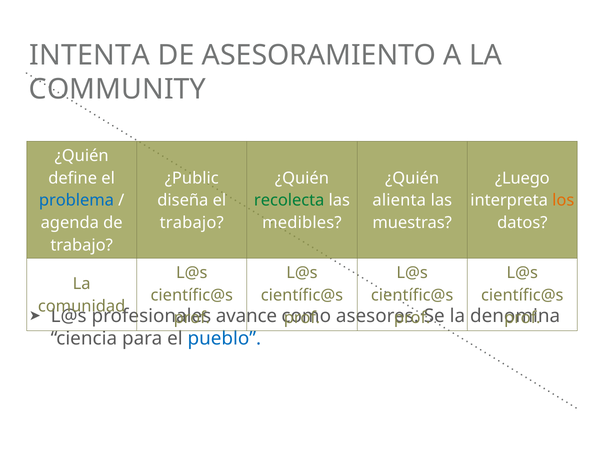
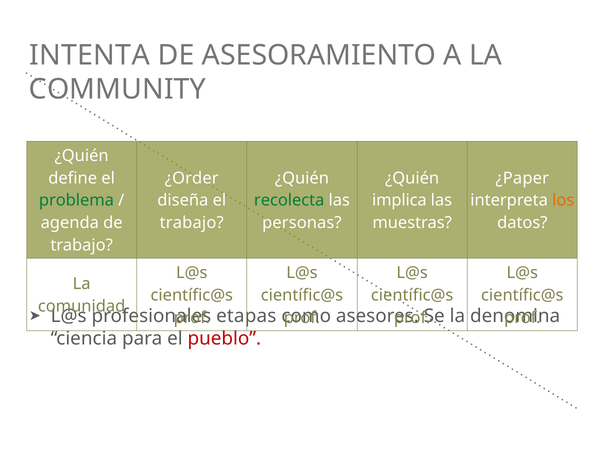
¿Public: ¿Public -> ¿Order
¿Luego: ¿Luego -> ¿Paper
problema colour: blue -> green
alienta: alienta -> implica
medibles: medibles -> personas
avance: avance -> etapas
pueblo colour: blue -> red
